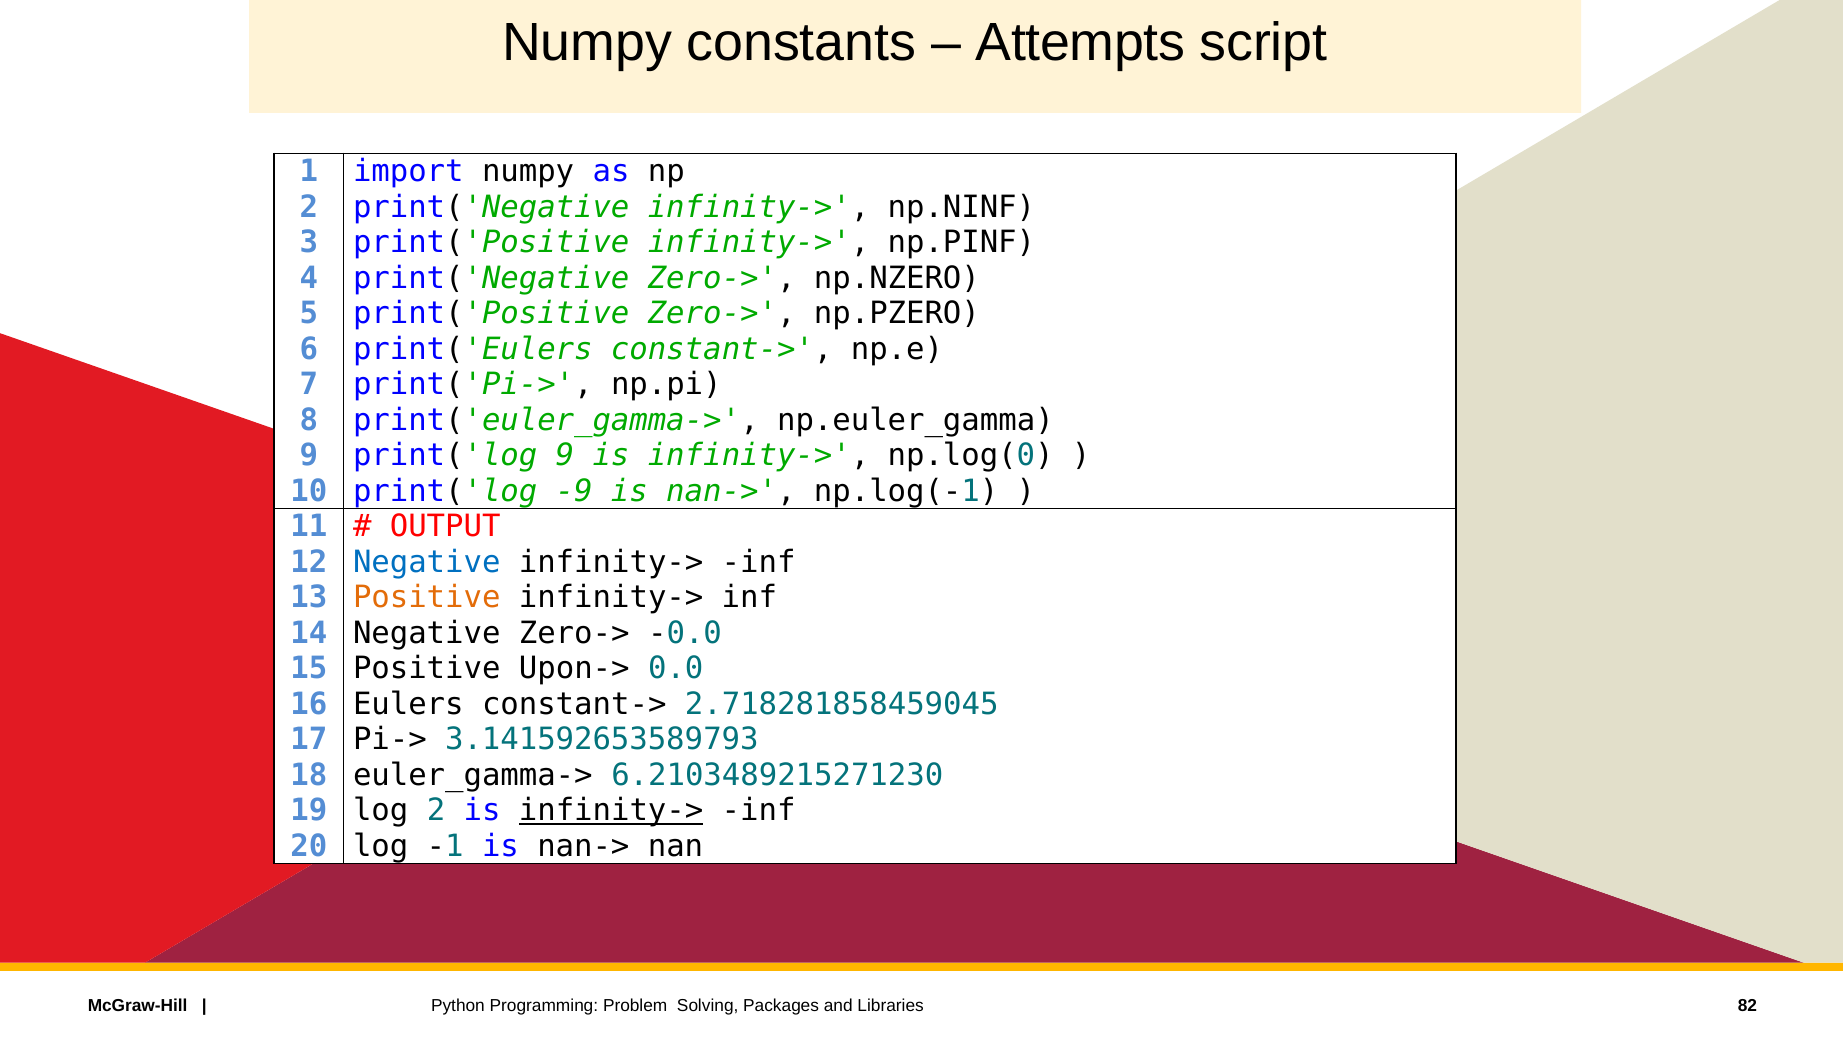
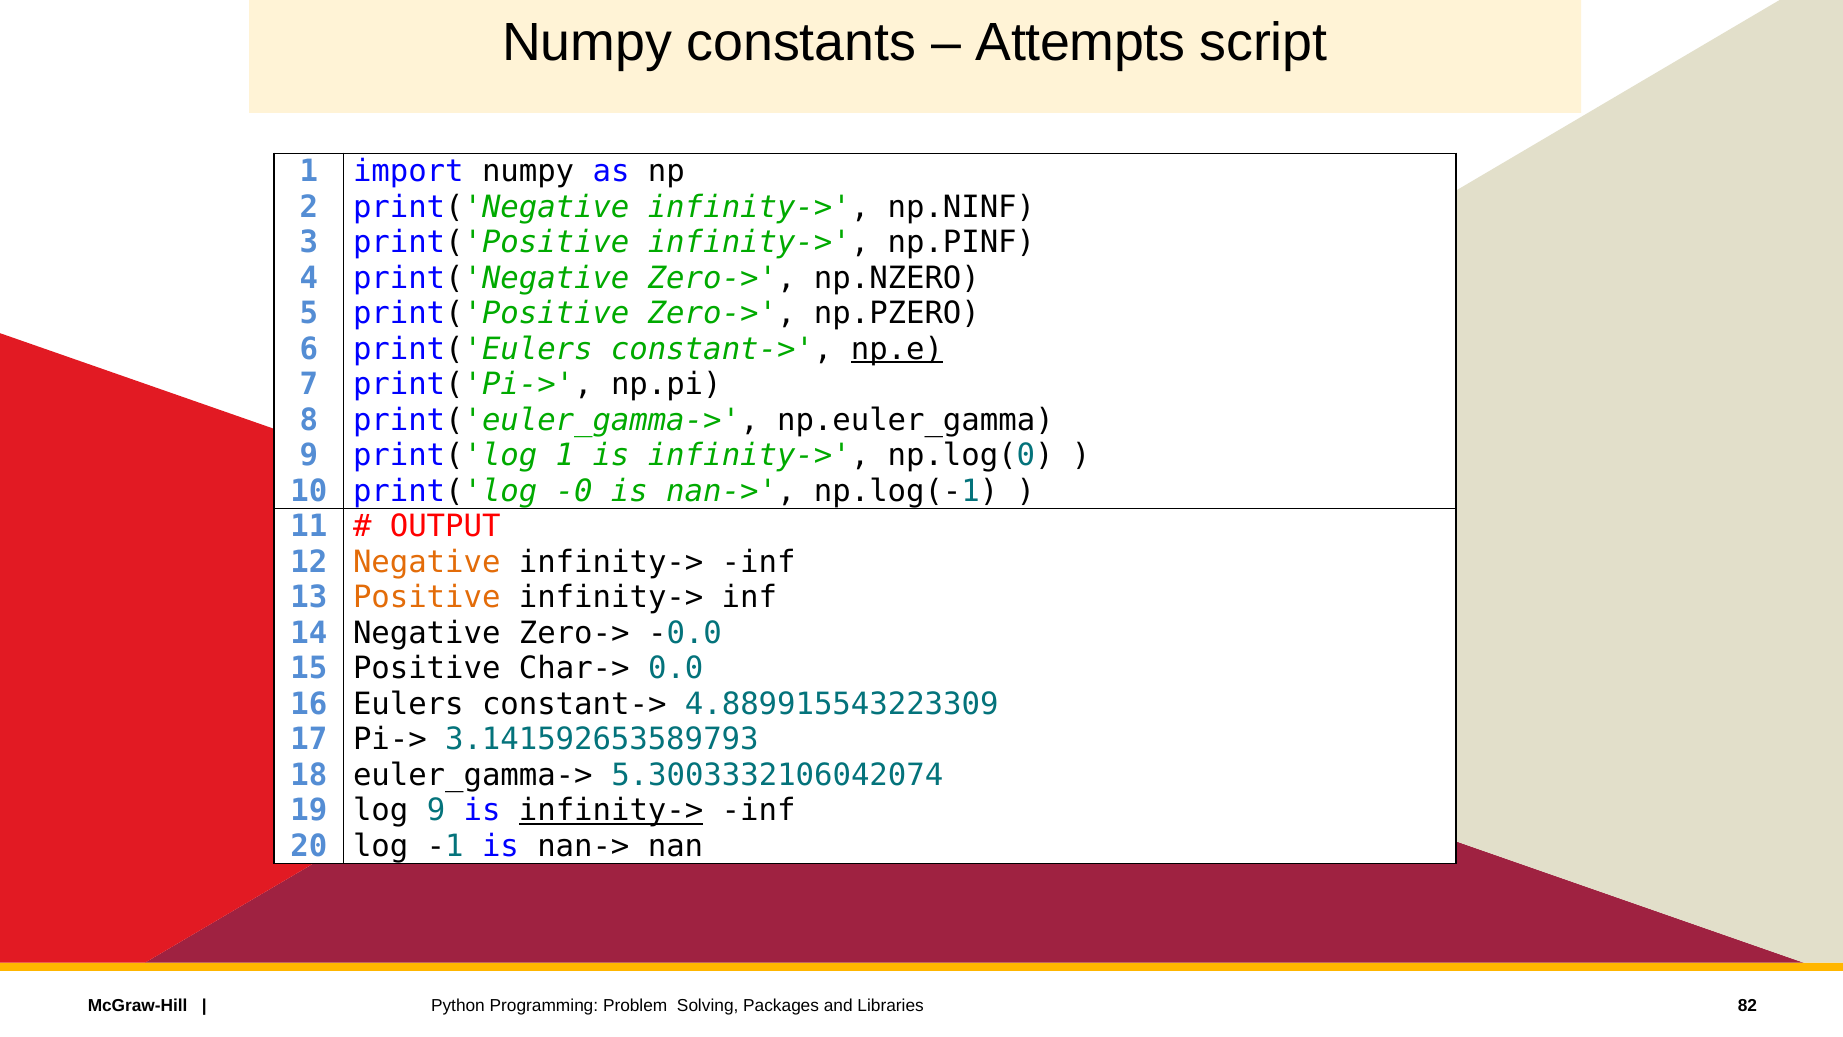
np.e underline: none -> present
print('log 9: 9 -> 1
-9: -9 -> -0
Negative at (427, 562) colour: blue -> orange
Upon->: Upon-> -> Char->
2.718281858459045: 2.718281858459045 -> 4.889915543223309
6.2103489215271230: 6.2103489215271230 -> 5.3003332106042074
log 2: 2 -> 9
